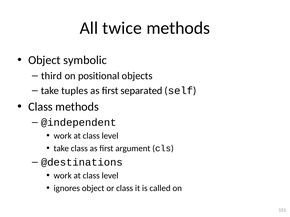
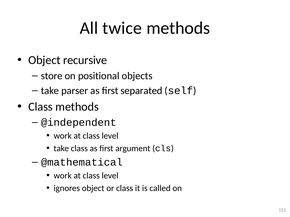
symbolic: symbolic -> recursive
third: third -> store
tuples: tuples -> parser
@destinations: @destinations -> @mathematical
